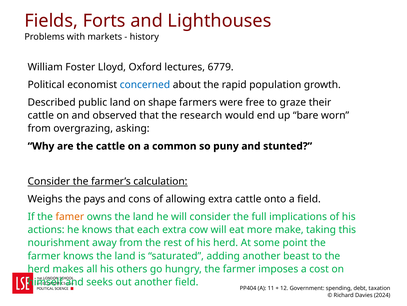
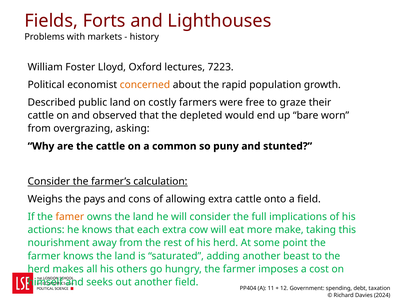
6779: 6779 -> 7223
concerned colour: blue -> orange
shape: shape -> costly
research: research -> depleted
